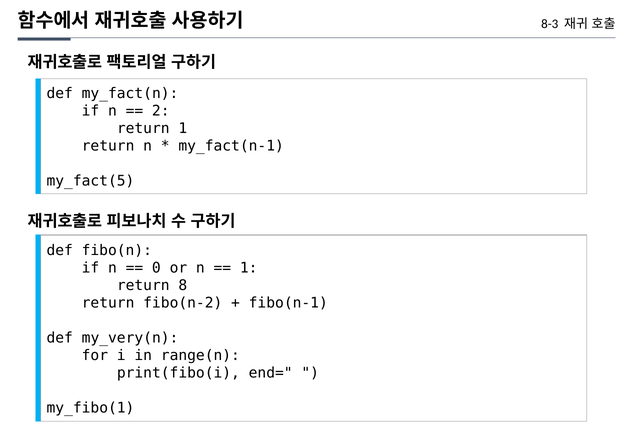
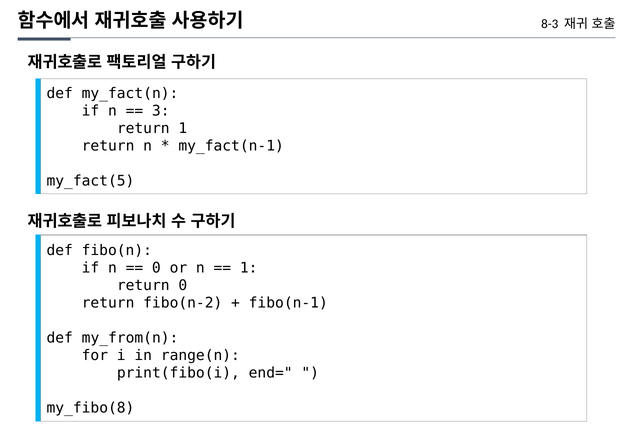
2: 2 -> 3
return 8: 8 -> 0
my_very(n: my_very(n -> my_from(n
my_fibo(1: my_fibo(1 -> my_fibo(8
